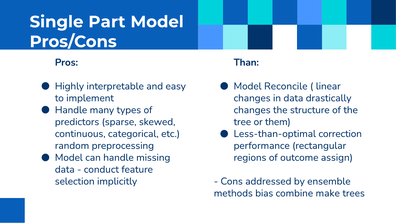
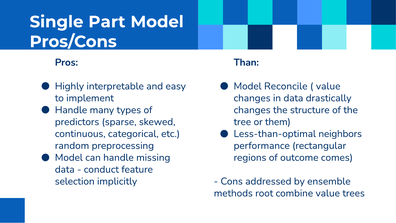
linear at (328, 86): linear -> value
correction: correction -> neighbors
assign: assign -> comes
bias: bias -> root
combine make: make -> value
